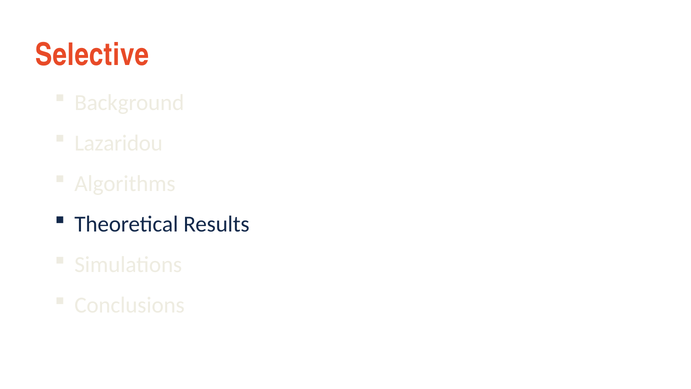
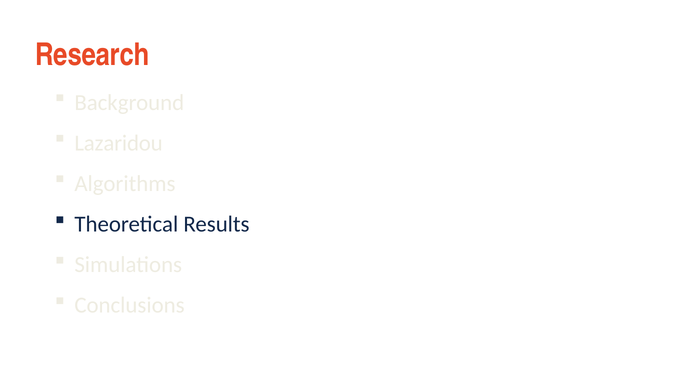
Selective: Selective -> Research
